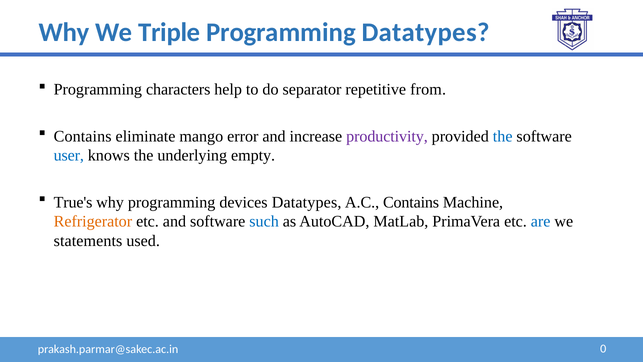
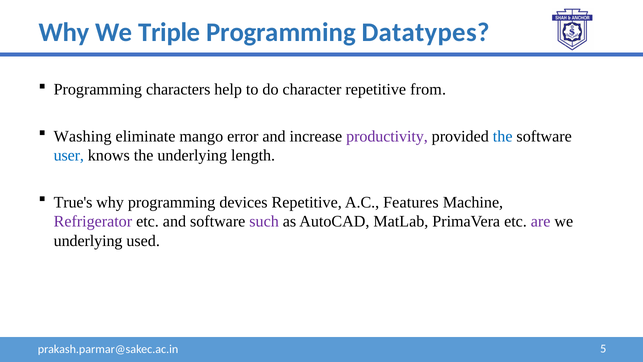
separator: separator -> character
Contains at (83, 136): Contains -> Washing
empty: empty -> length
devices Datatypes: Datatypes -> Repetitive
A.C Contains: Contains -> Features
Refrigerator colour: orange -> purple
such colour: blue -> purple
are colour: blue -> purple
statements at (88, 241): statements -> underlying
0: 0 -> 5
